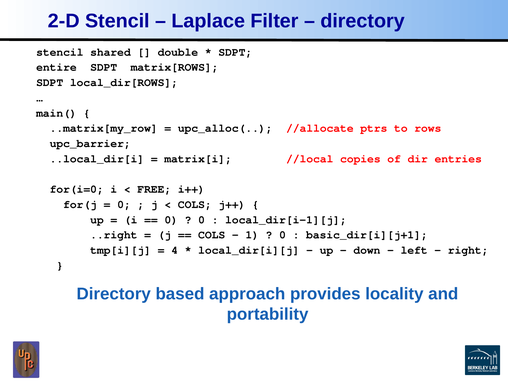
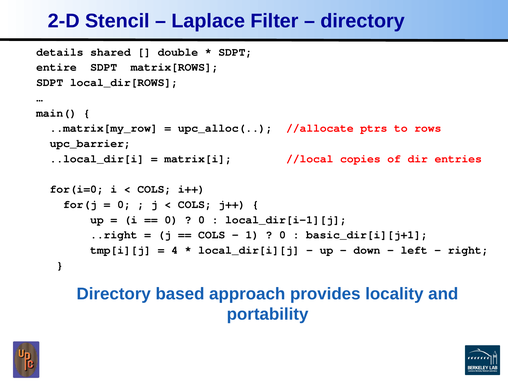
stencil at (60, 52): stencil -> details
FREE at (154, 189): FREE -> COLS
